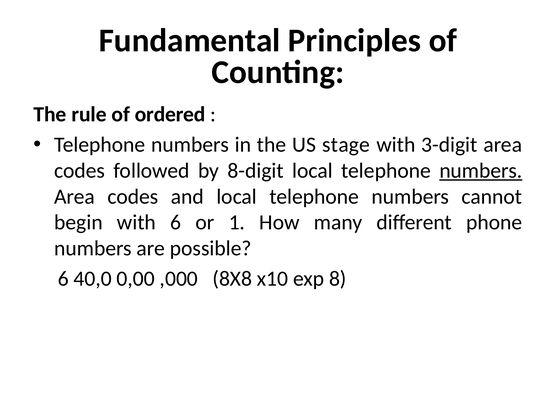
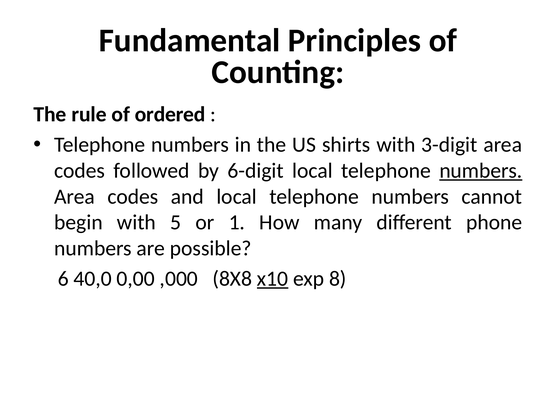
stage: stage -> shirts
8-digit: 8-digit -> 6-digit
with 6: 6 -> 5
x10 underline: none -> present
